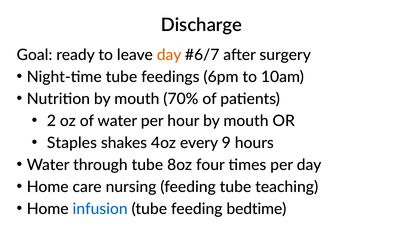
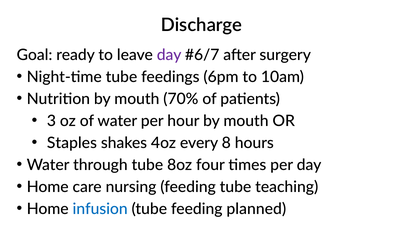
day at (169, 55) colour: orange -> purple
2: 2 -> 3
9: 9 -> 8
bedtime: bedtime -> planned
